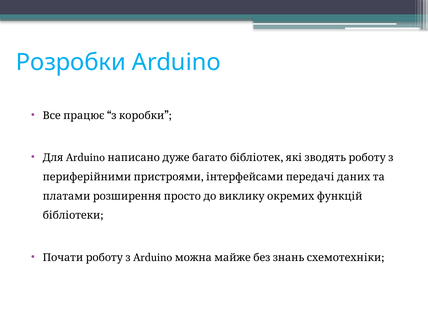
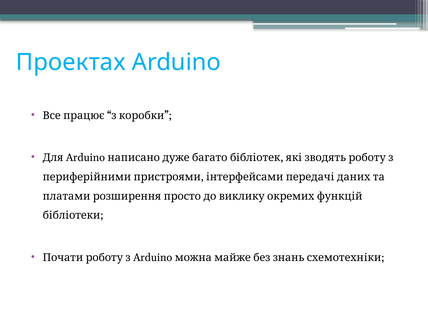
Розробки: Розробки -> Проектах
